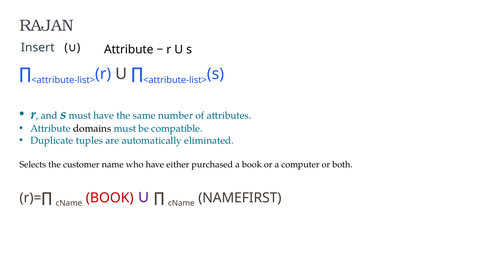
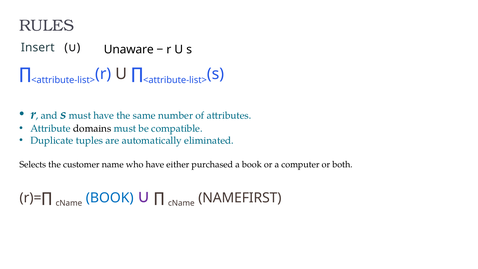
RAJAN: RAJAN -> RULES
Attribute at (129, 49): Attribute -> Unaware
BOOK at (110, 198) colour: red -> blue
